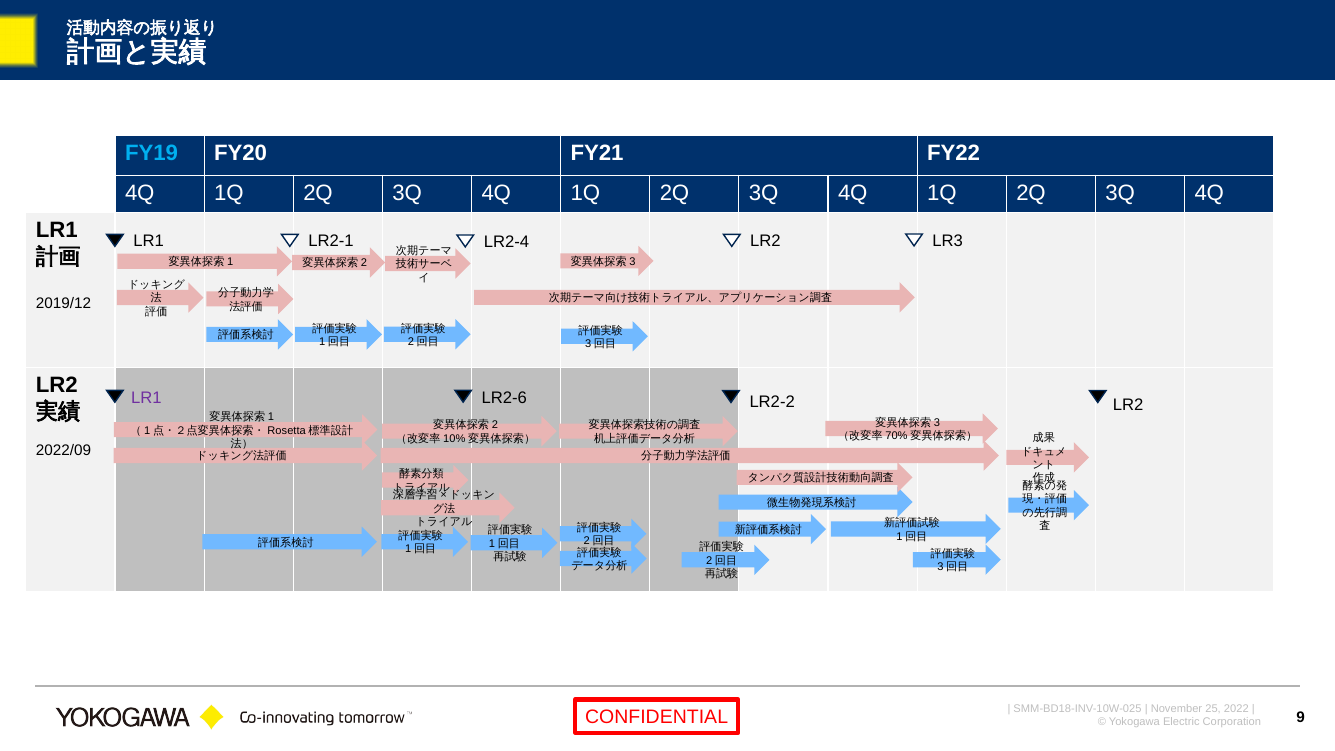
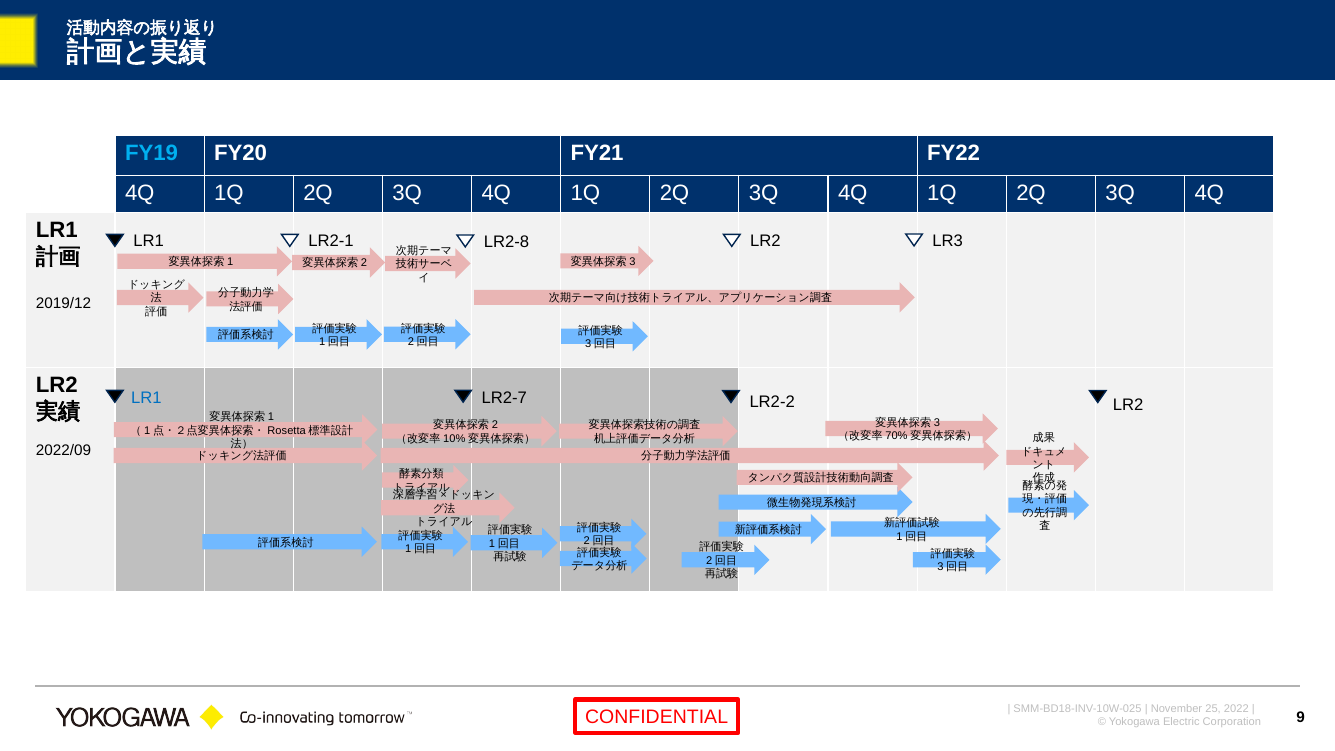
LR2-4: LR2-4 -> LR2-8
LR1 at (146, 398) colour: purple -> blue
LR2-6: LR2-6 -> LR2-7
